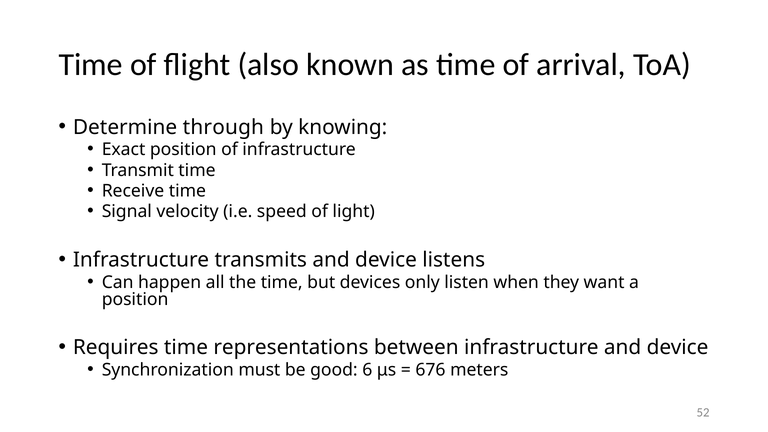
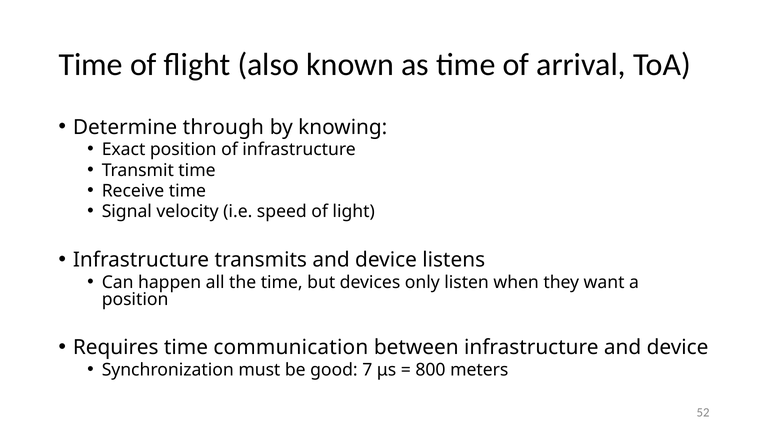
representations: representations -> communication
6: 6 -> 7
676: 676 -> 800
